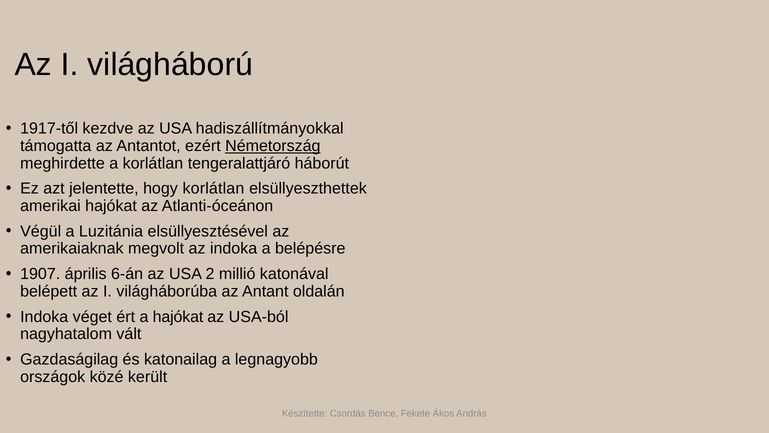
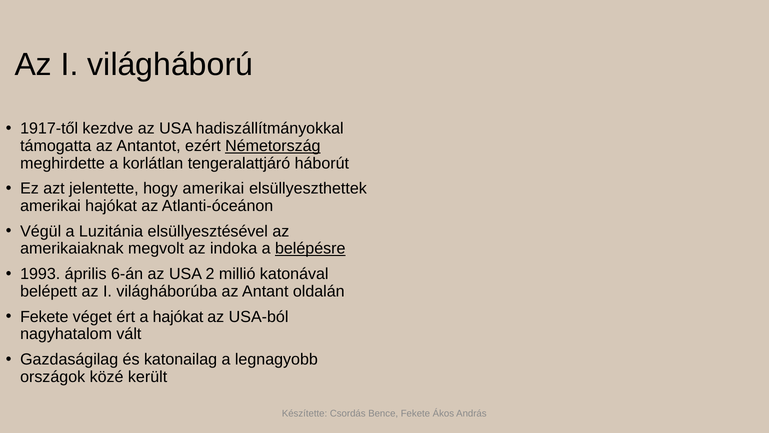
hogy korlátlan: korlátlan -> amerikai
belépésre underline: none -> present
1907: 1907 -> 1993
Indoka at (44, 316): Indoka -> Fekete
